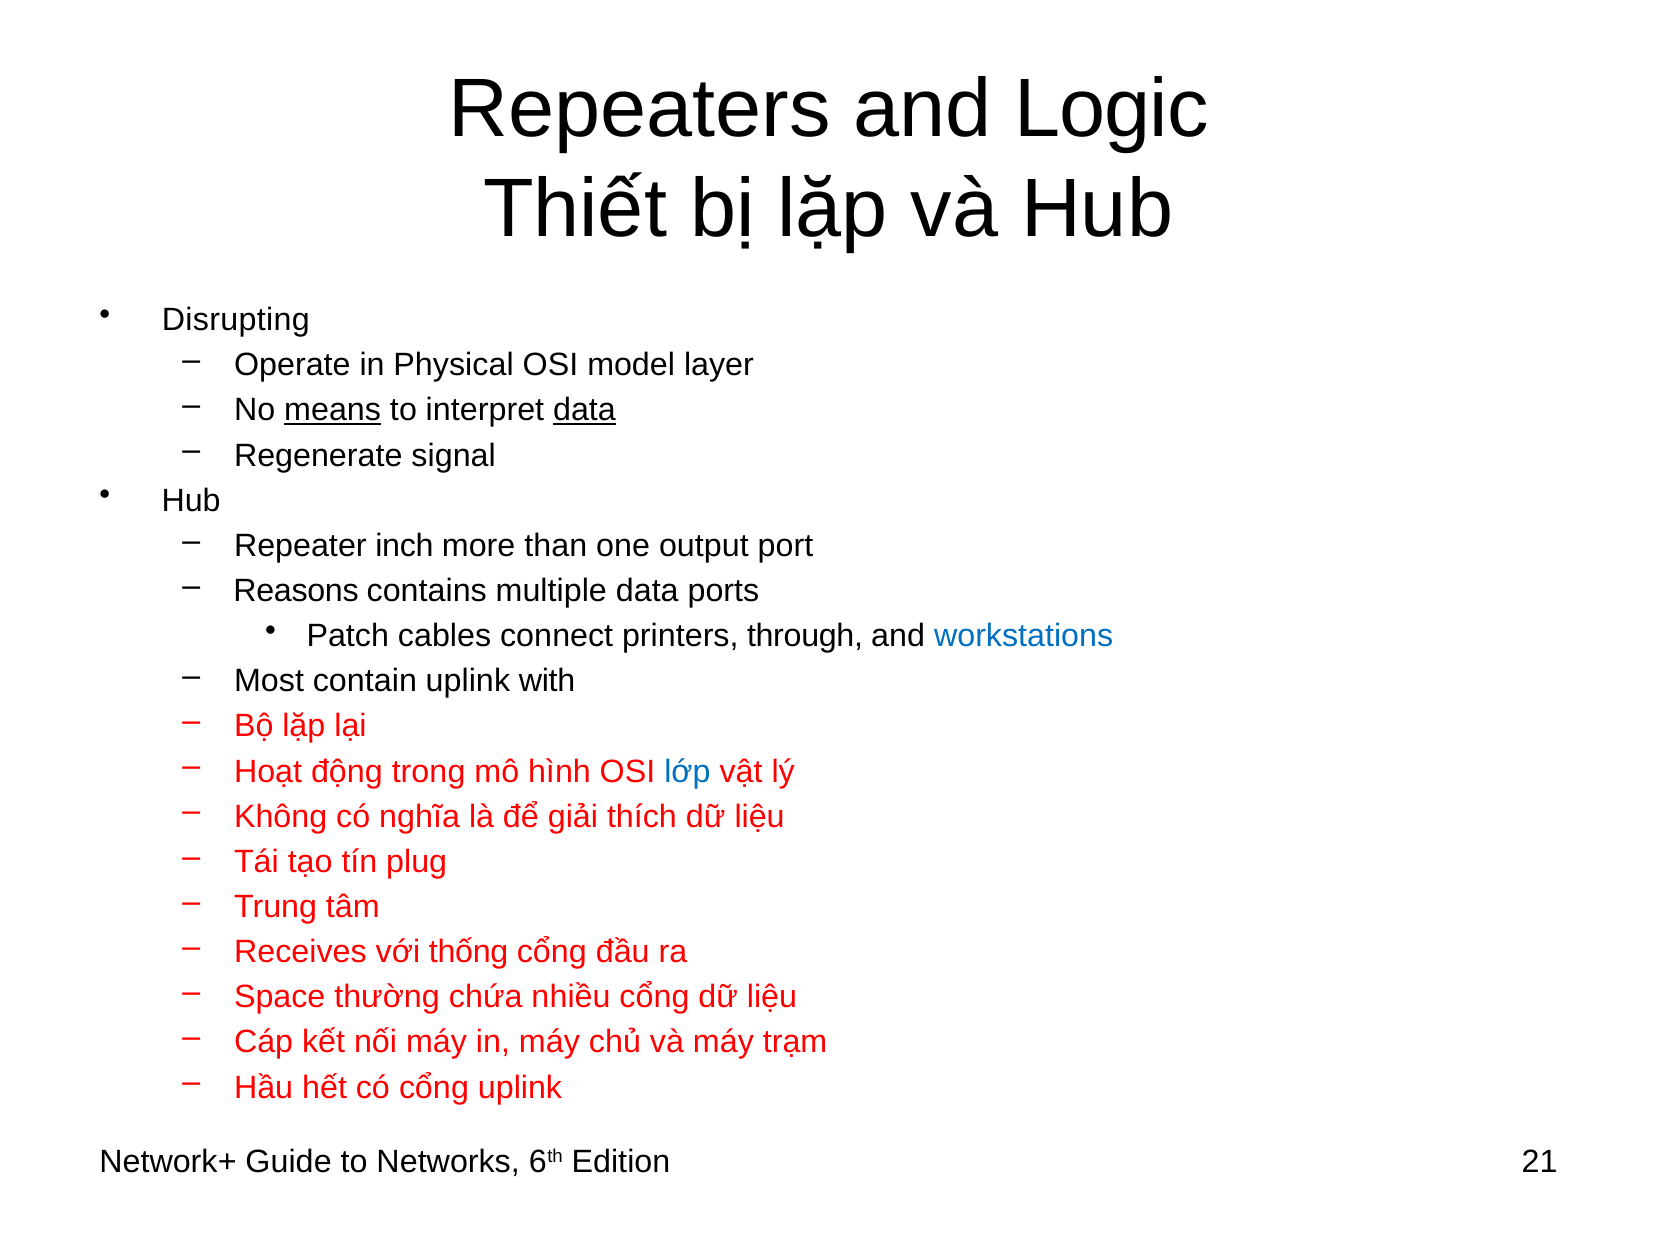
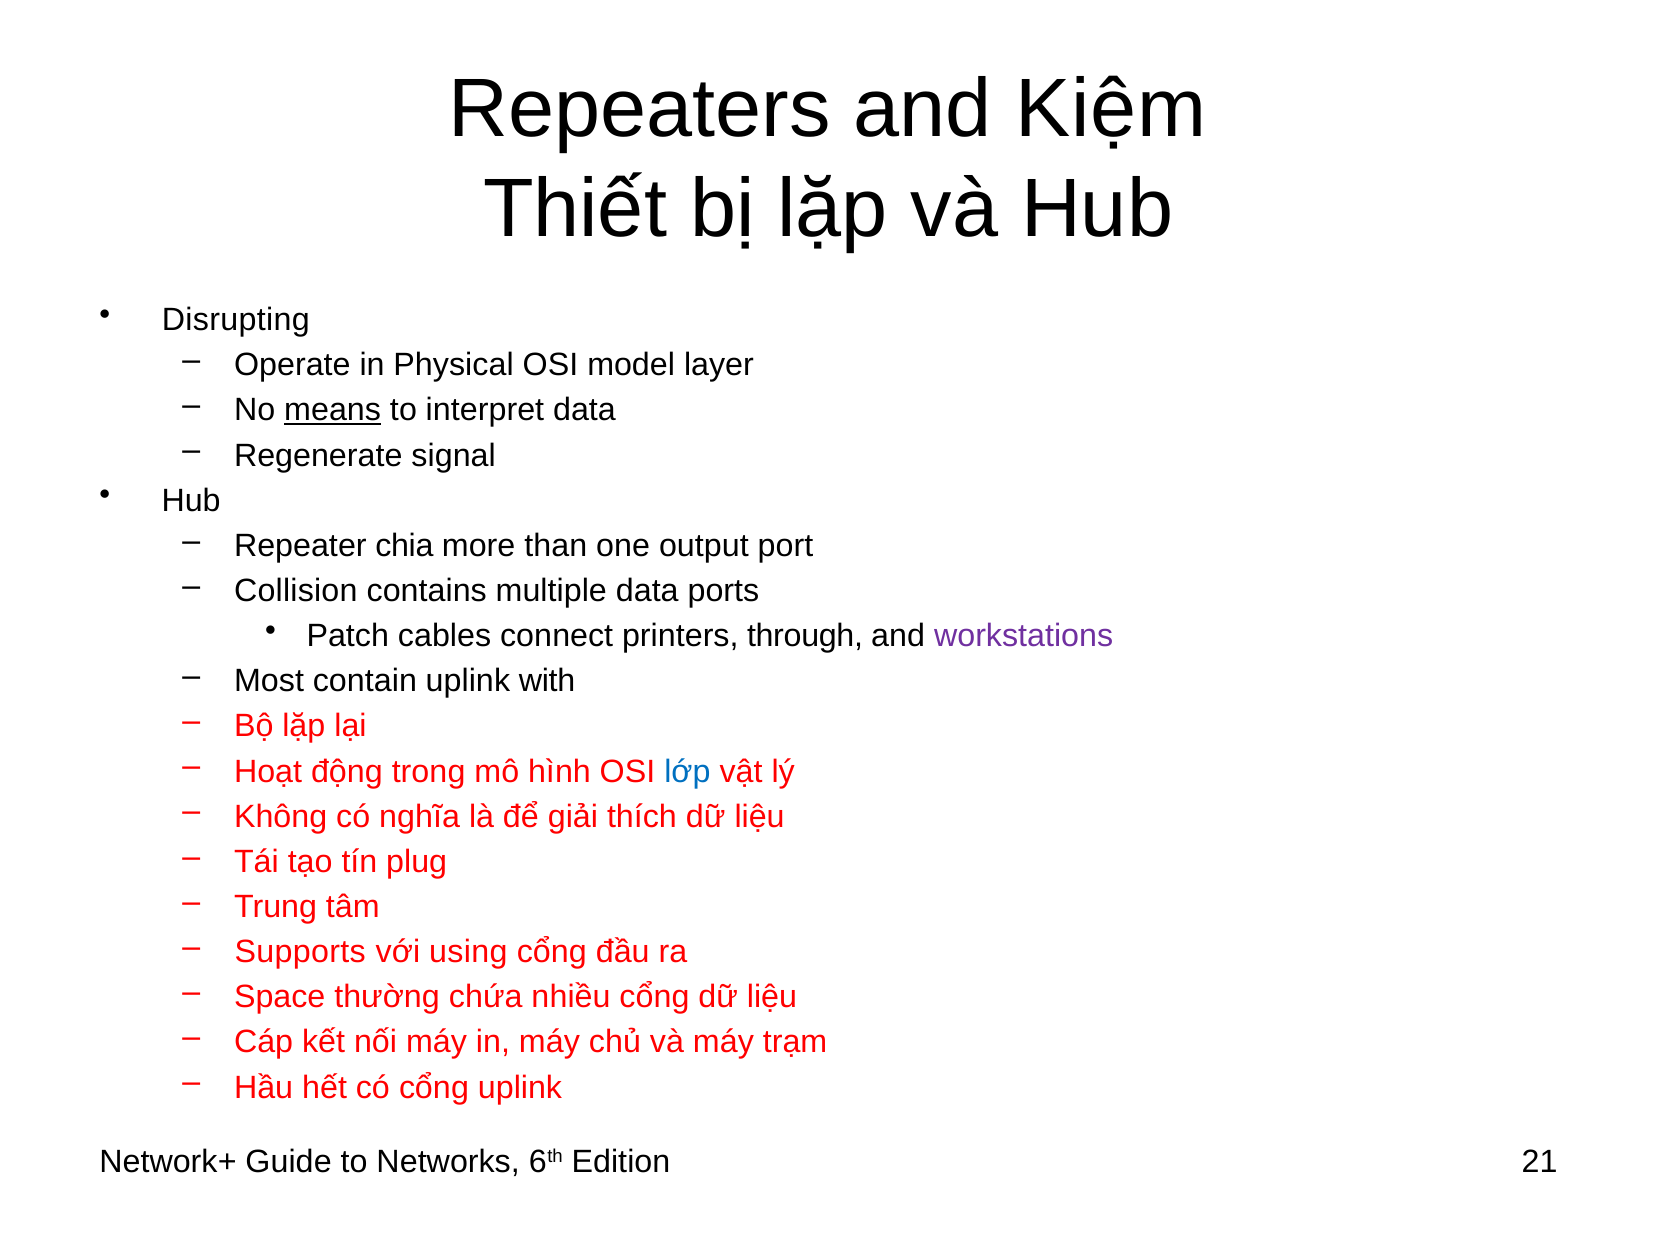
Logic: Logic -> Kiệm
data at (584, 410) underline: present -> none
inch: inch -> chia
Reasons: Reasons -> Collision
workstations colour: blue -> purple
Receives: Receives -> Supports
thống: thống -> using
